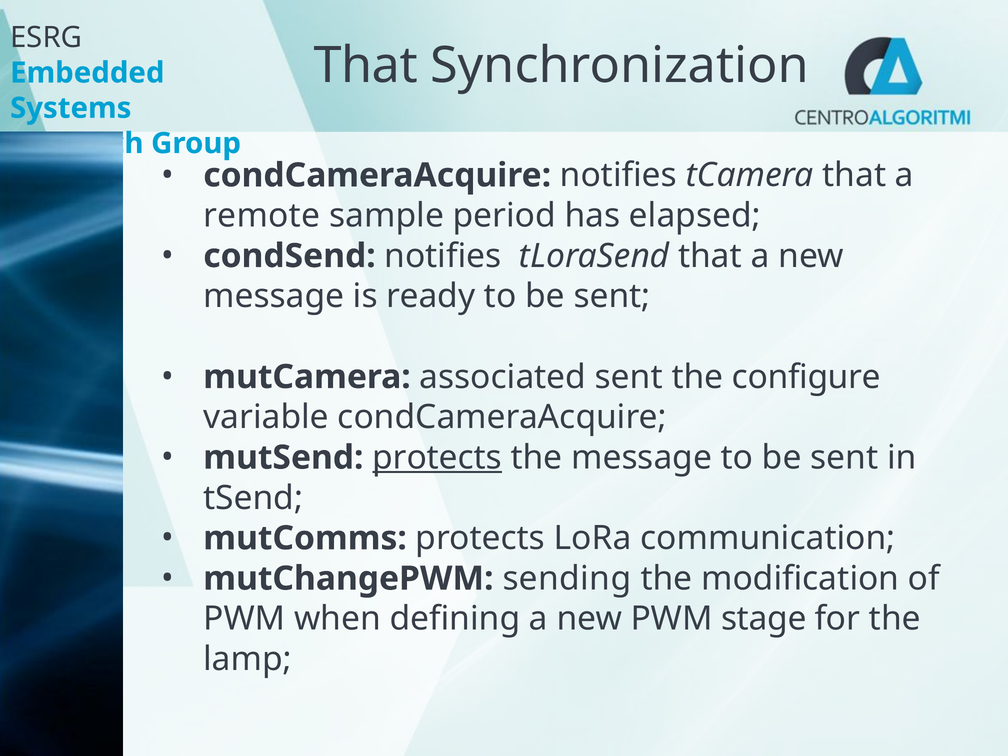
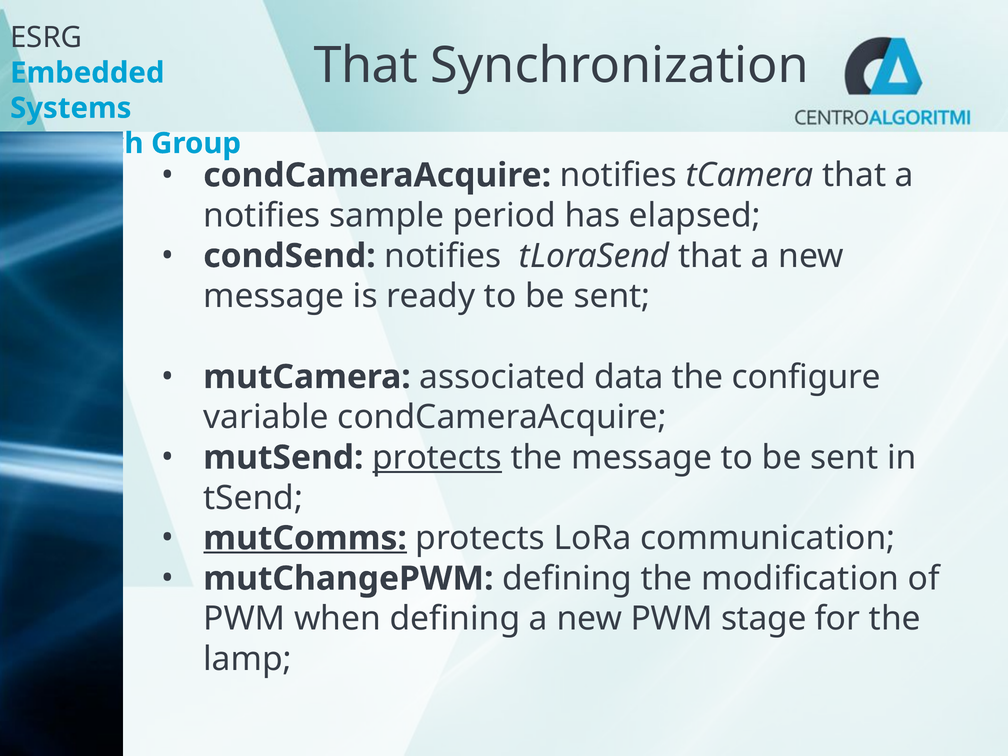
remote at (262, 216): remote -> notifies
associated sent: sent -> data
mutComms underline: none -> present
mutChangePWM sending: sending -> defining
